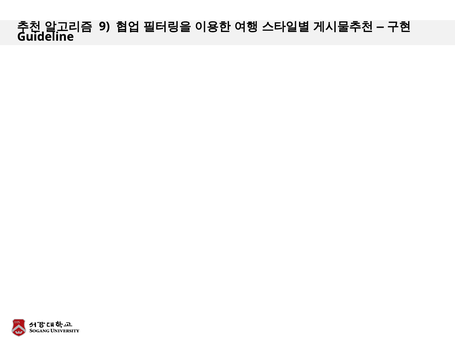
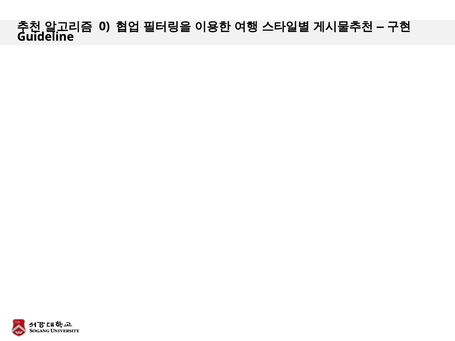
9: 9 -> 0
